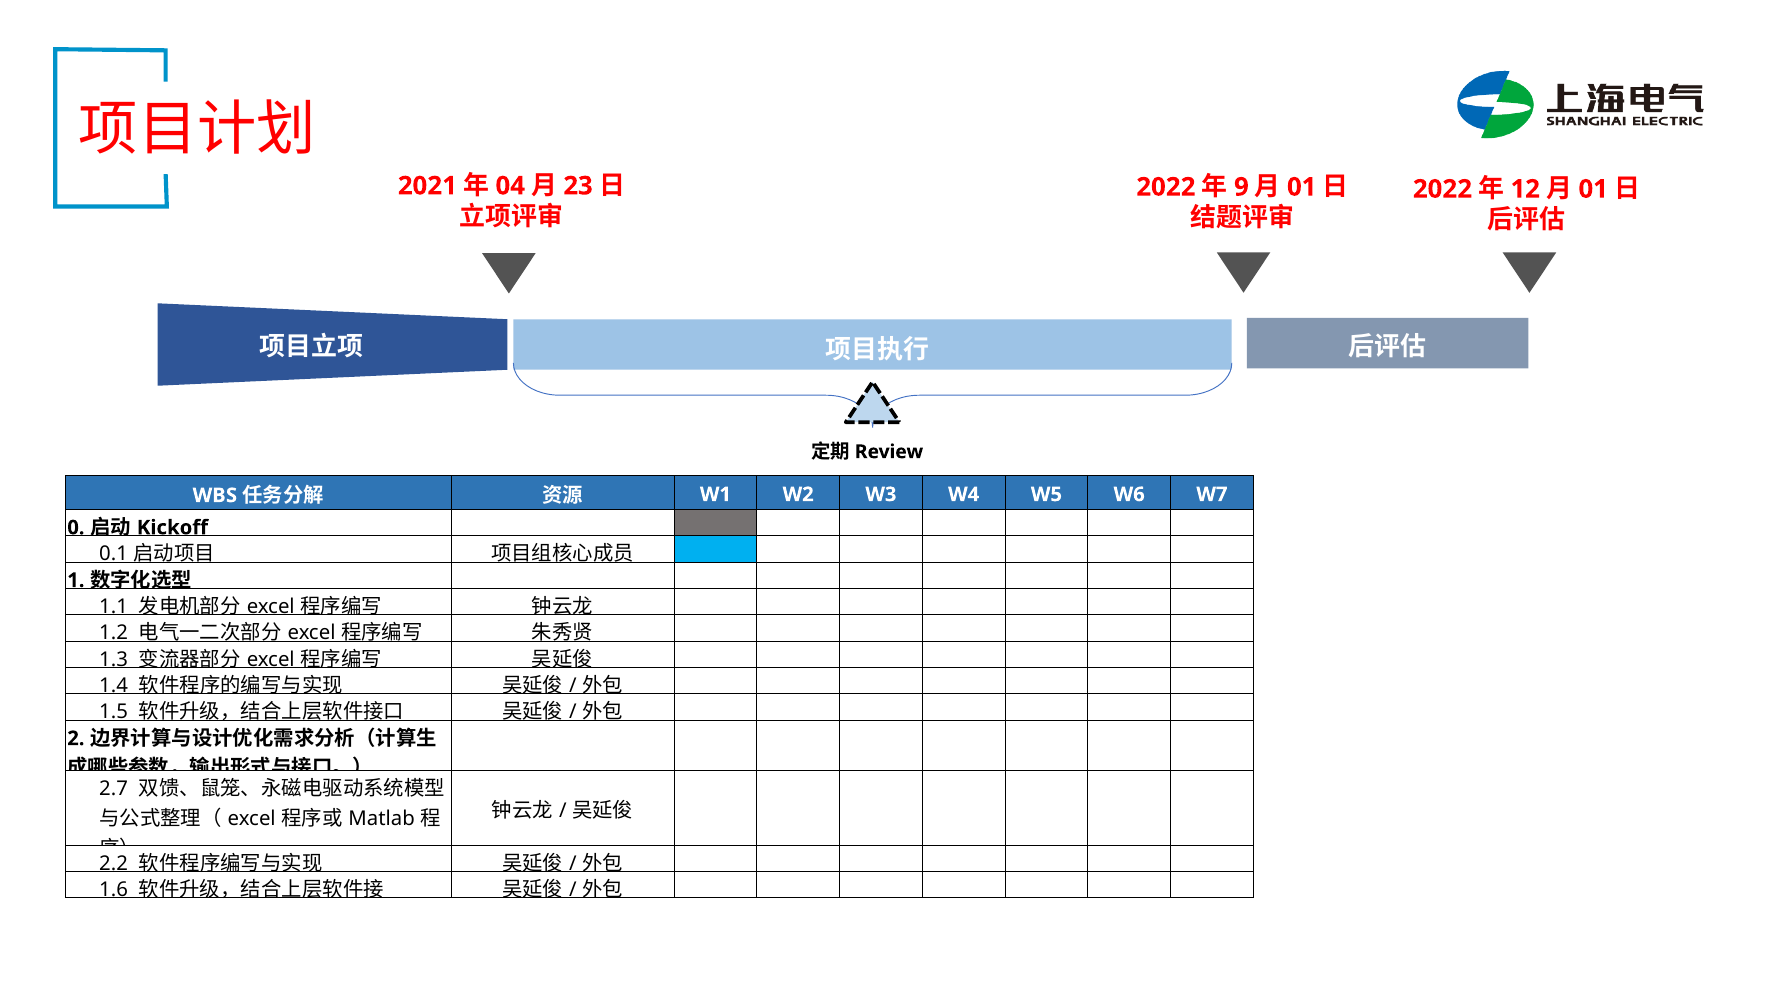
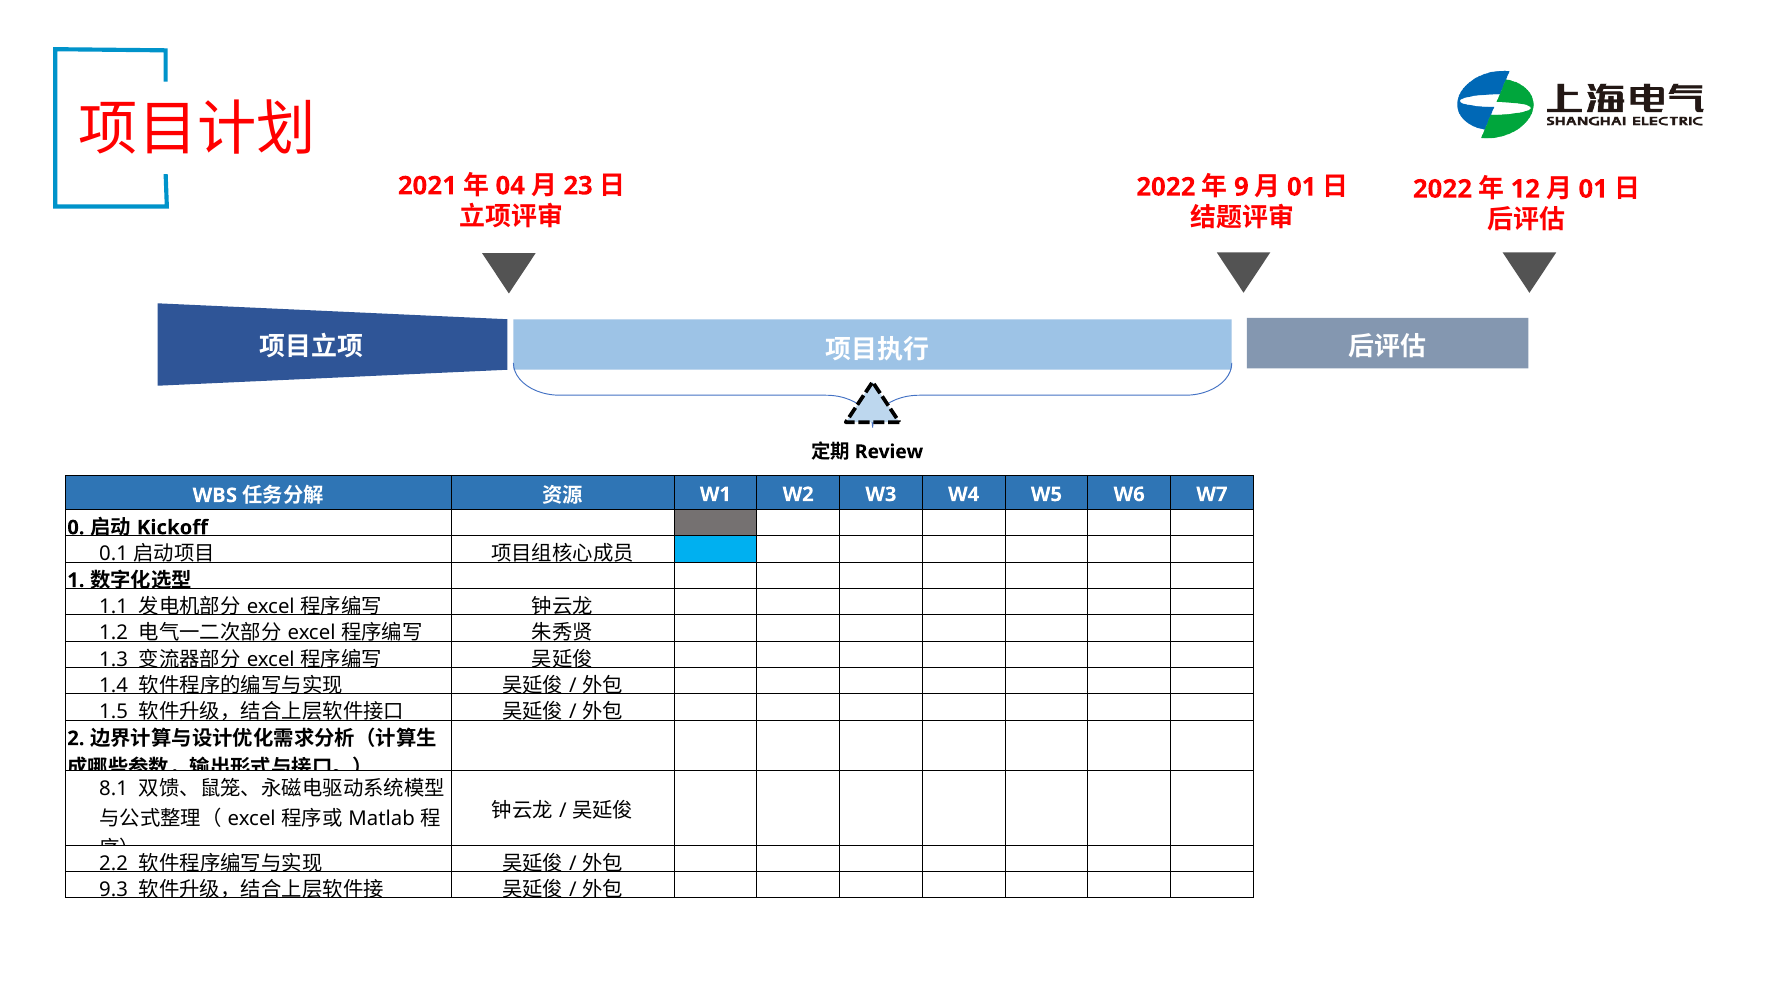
2.7: 2.7 -> 8.1
1.6: 1.6 -> 9.3
